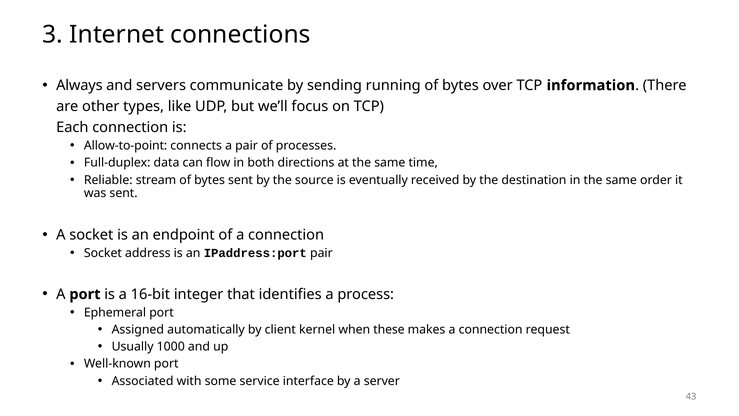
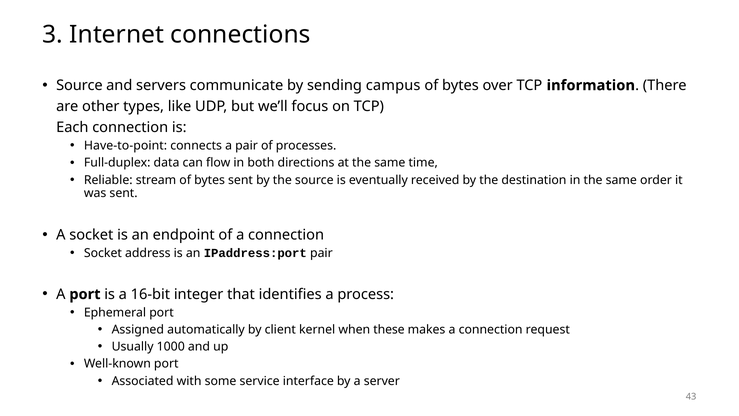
Always at (79, 85): Always -> Source
running: running -> campus
Allow-to-point: Allow-to-point -> Have-to-point
